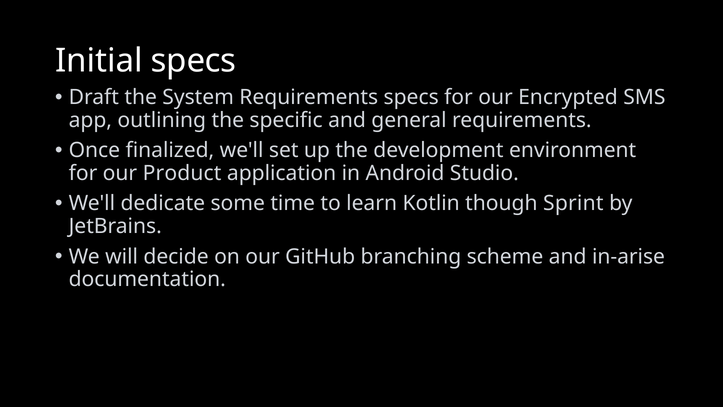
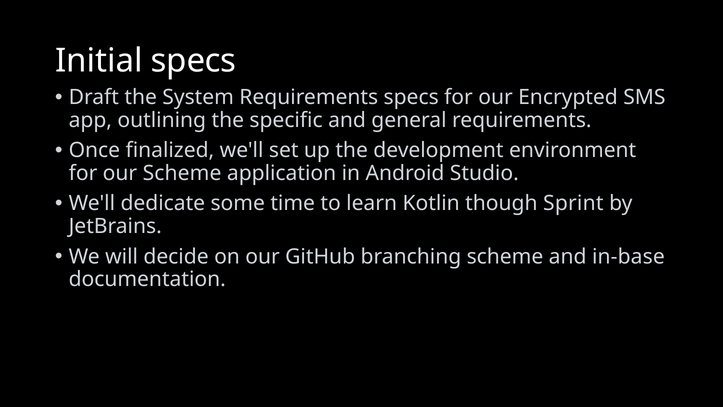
our Product: Product -> Scheme
in-arise: in-arise -> in-base
